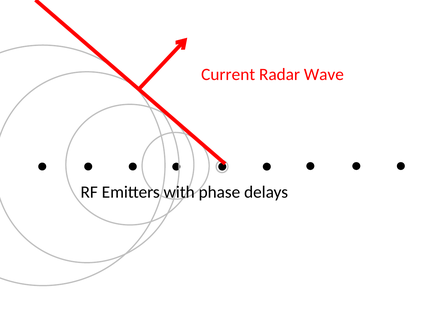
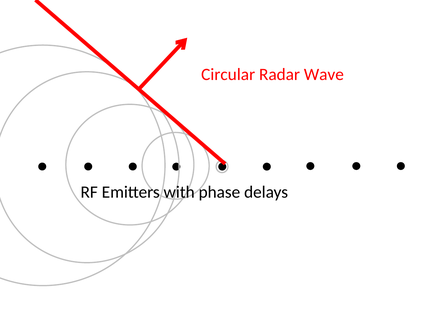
Current: Current -> Circular
